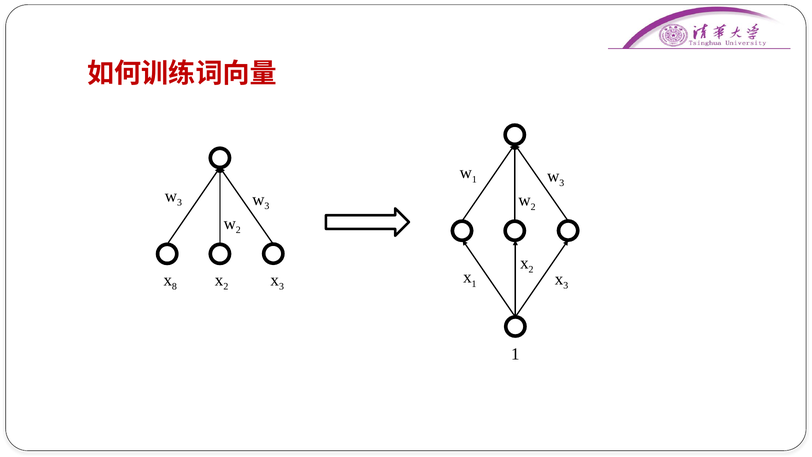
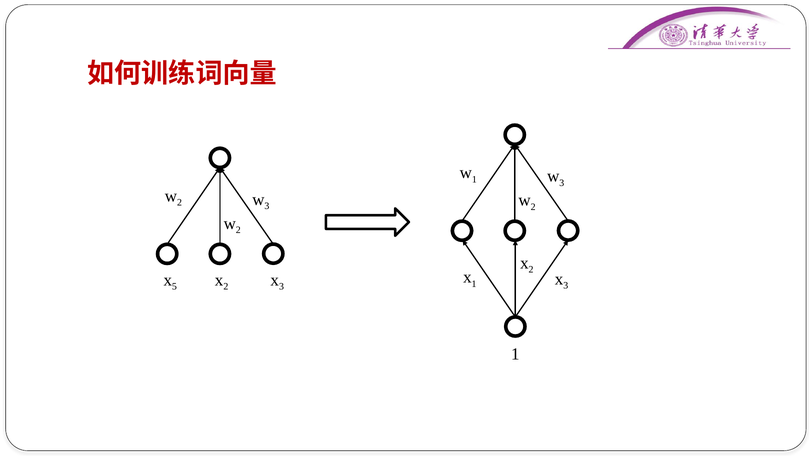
3 at (179, 202): 3 -> 2
8: 8 -> 5
